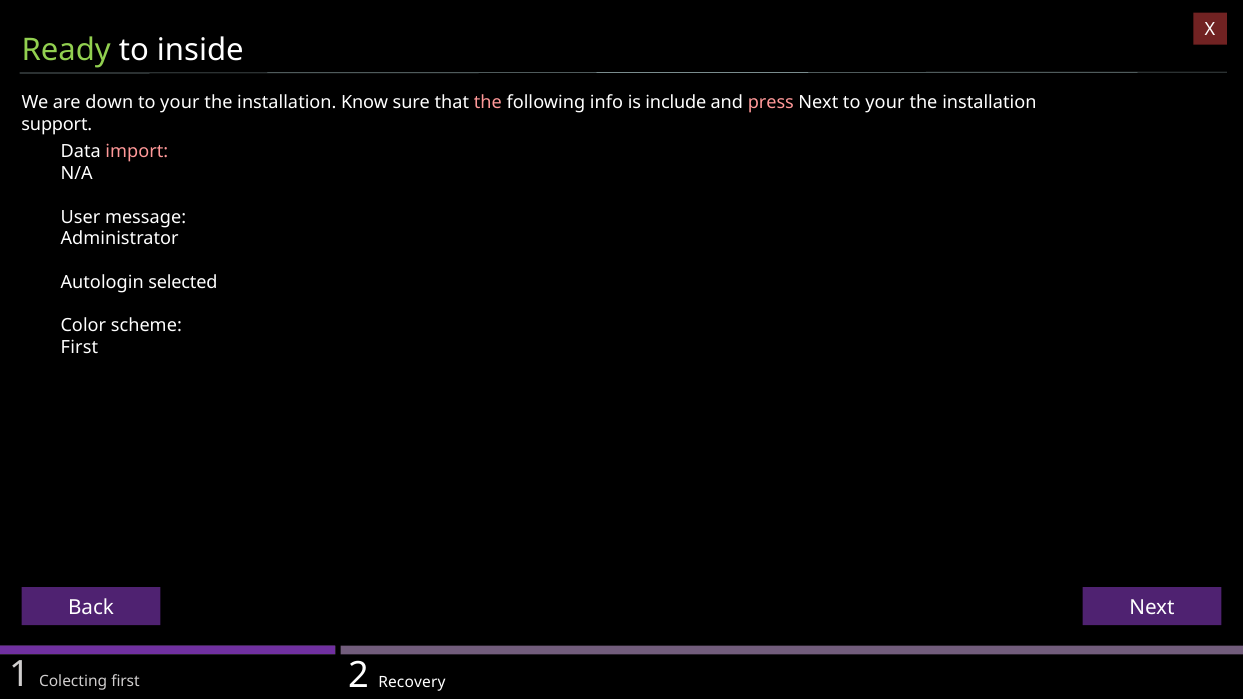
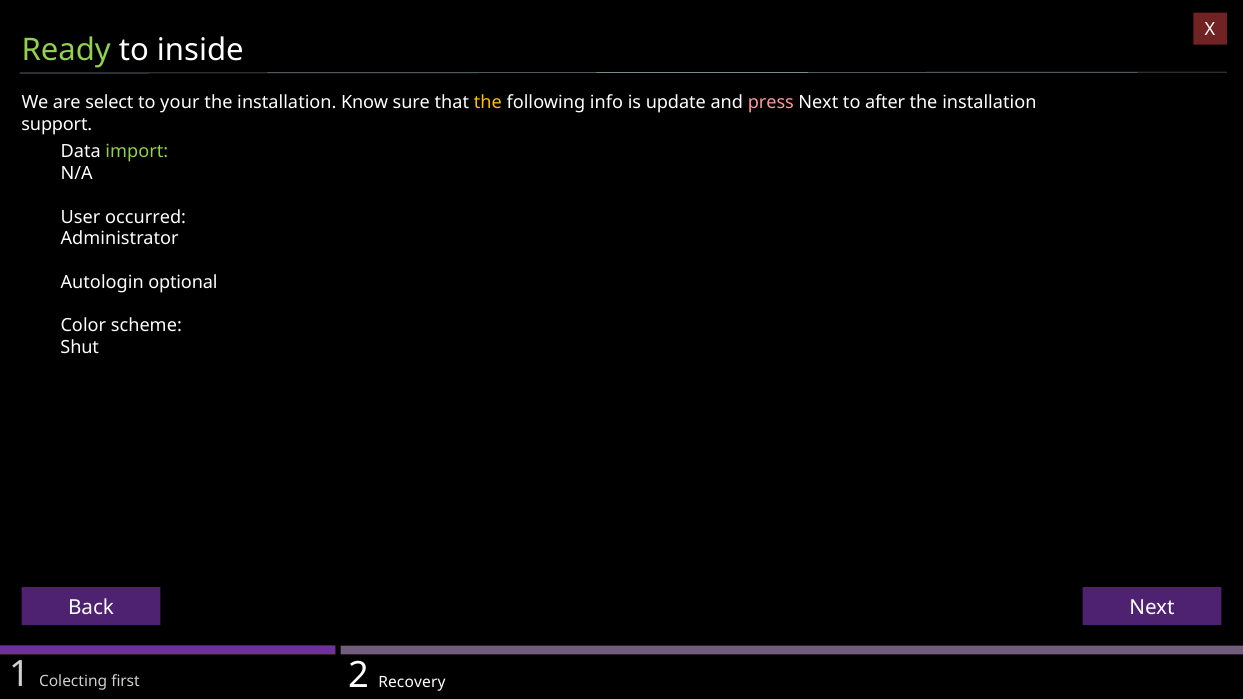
down: down -> select
the at (488, 103) colour: pink -> yellow
include: include -> update
Next to your: your -> after
import colour: pink -> light green
message: message -> occurred
selected: selected -> optional
First at (79, 348): First -> Shut
